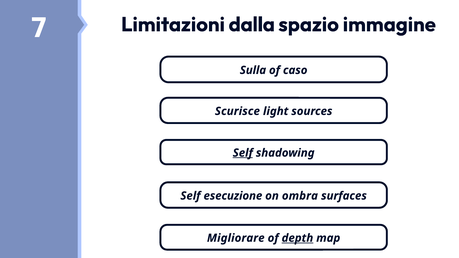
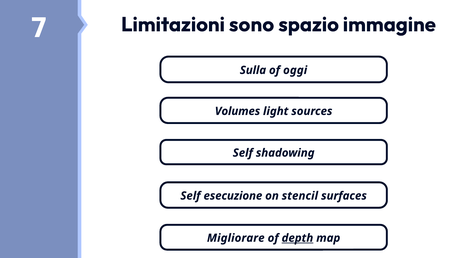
dalla: dalla -> sono
caso: caso -> oggi
Scurisce: Scurisce -> Volumes
Self at (243, 153) underline: present -> none
ombra: ombra -> stencil
